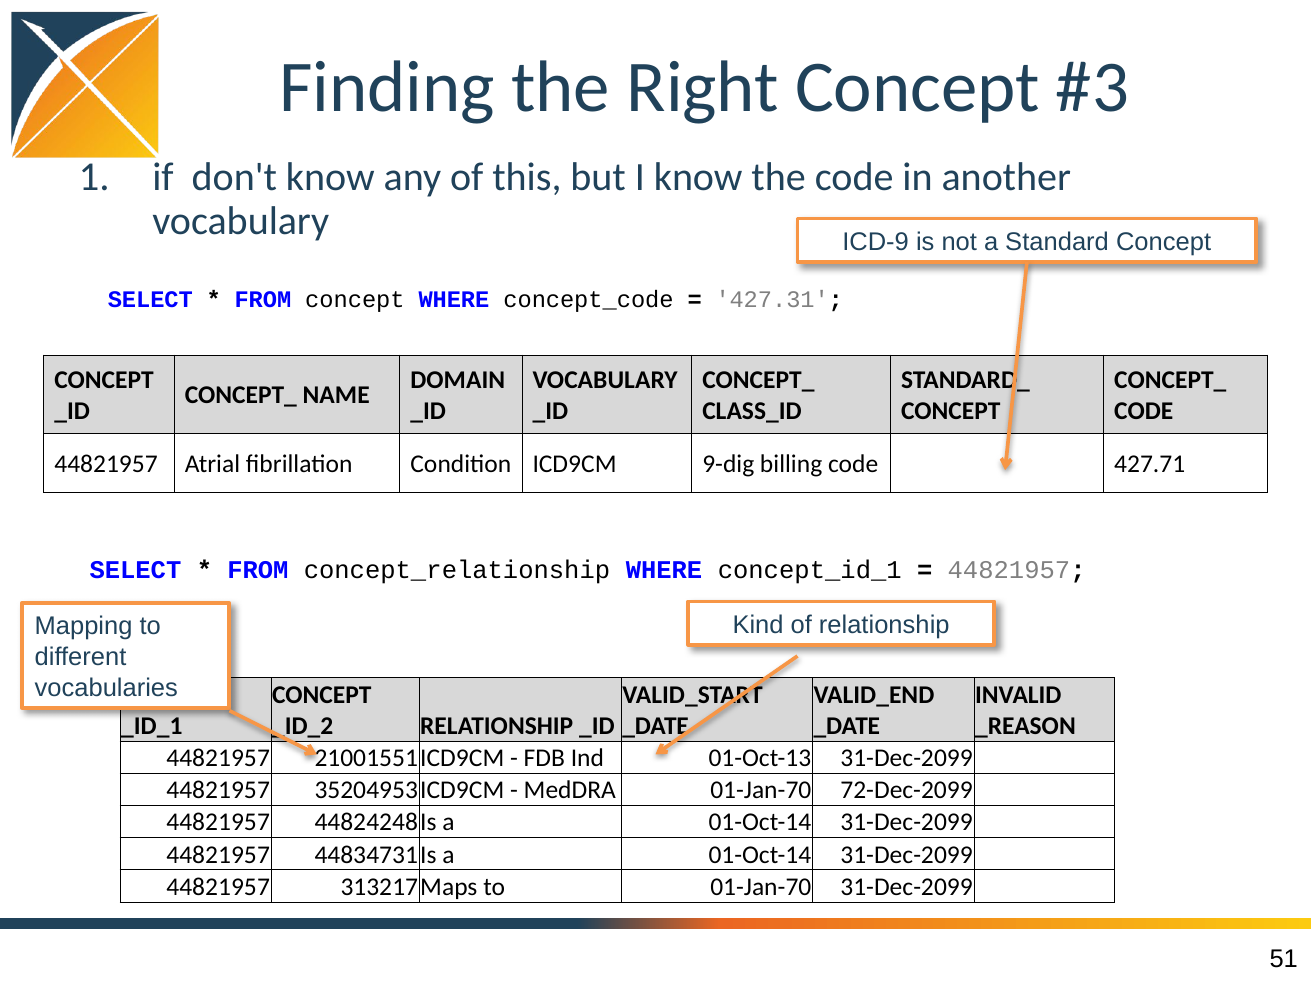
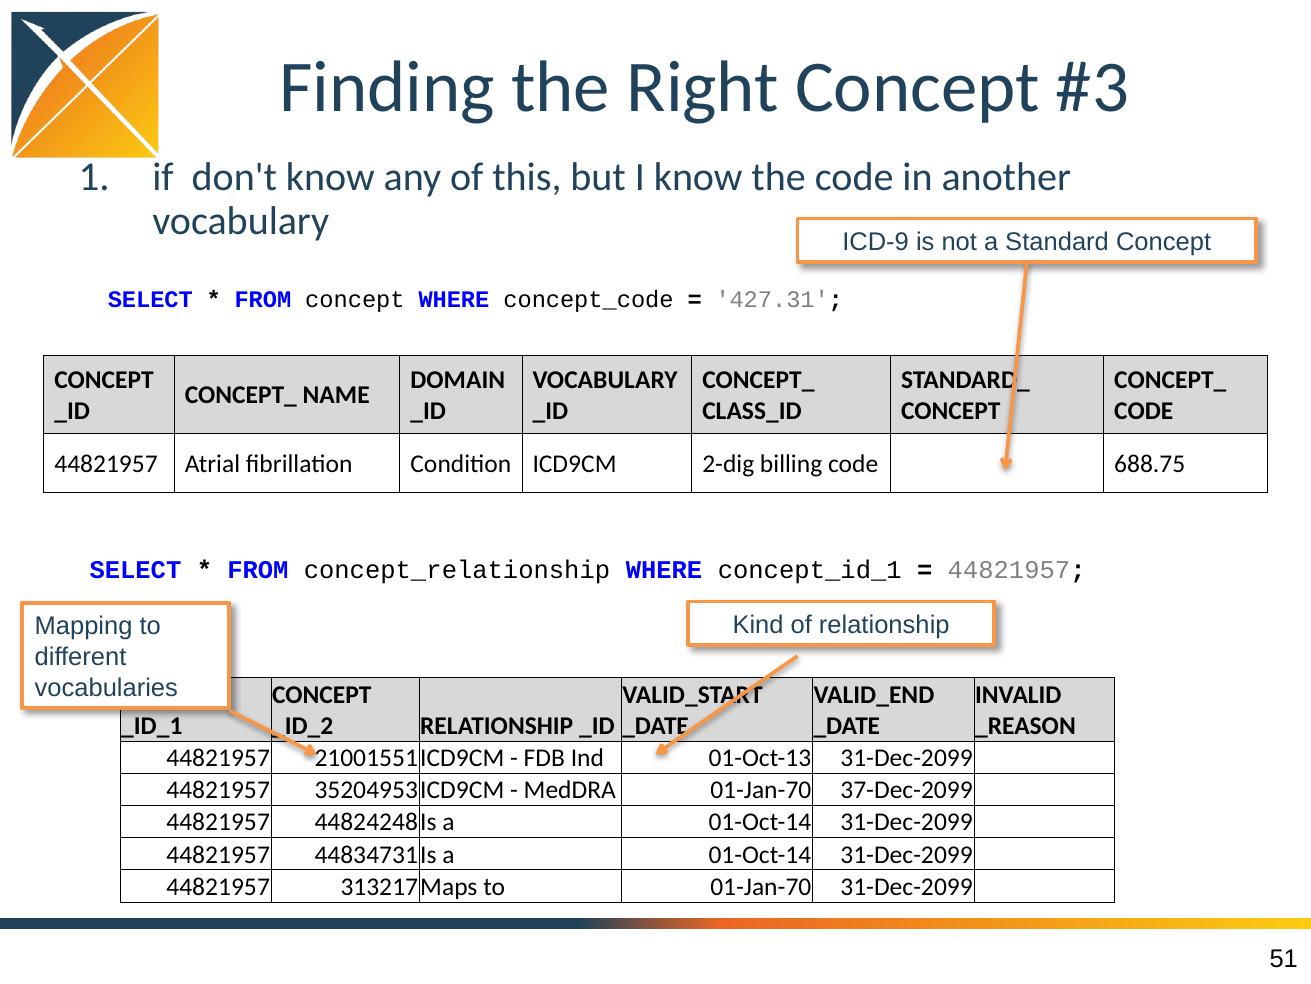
9-dig: 9-dig -> 2-dig
427.71: 427.71 -> 688.75
72-Dec-2099: 72-Dec-2099 -> 37-Dec-2099
